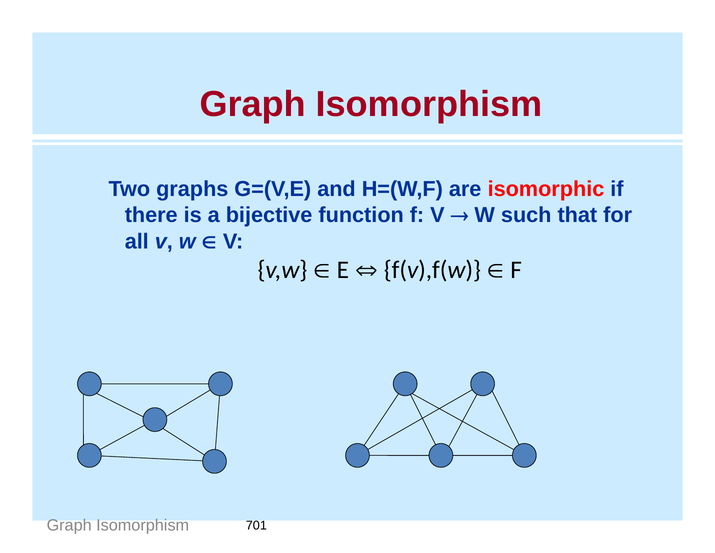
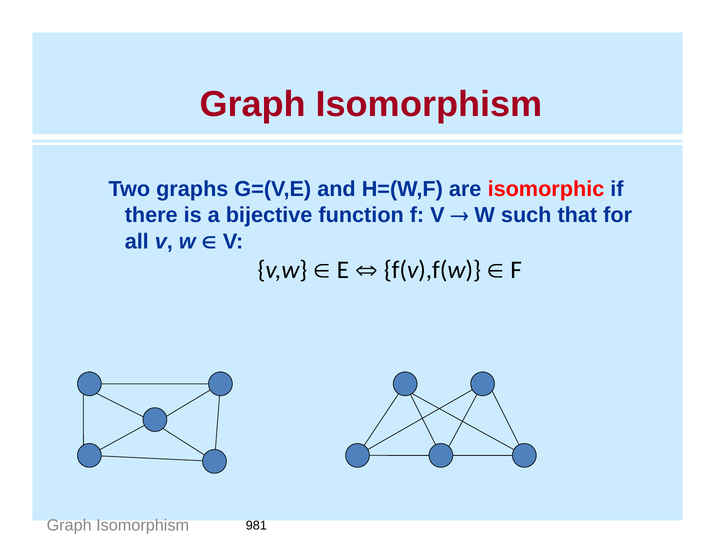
701: 701 -> 981
